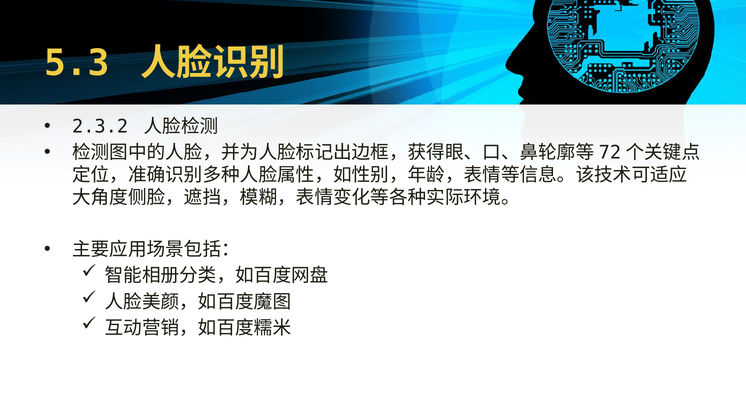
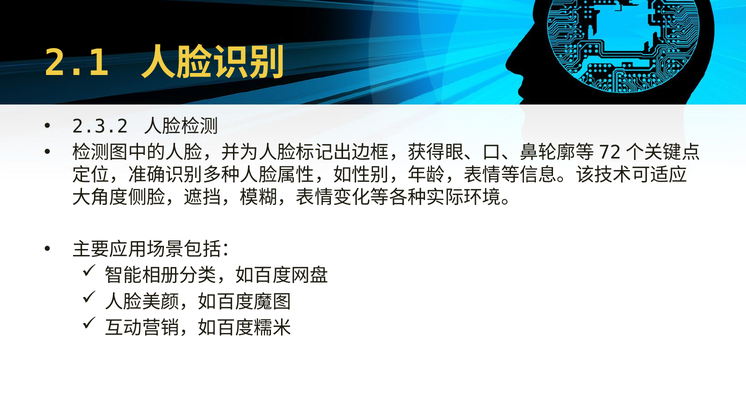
5.3: 5.3 -> 2.1
